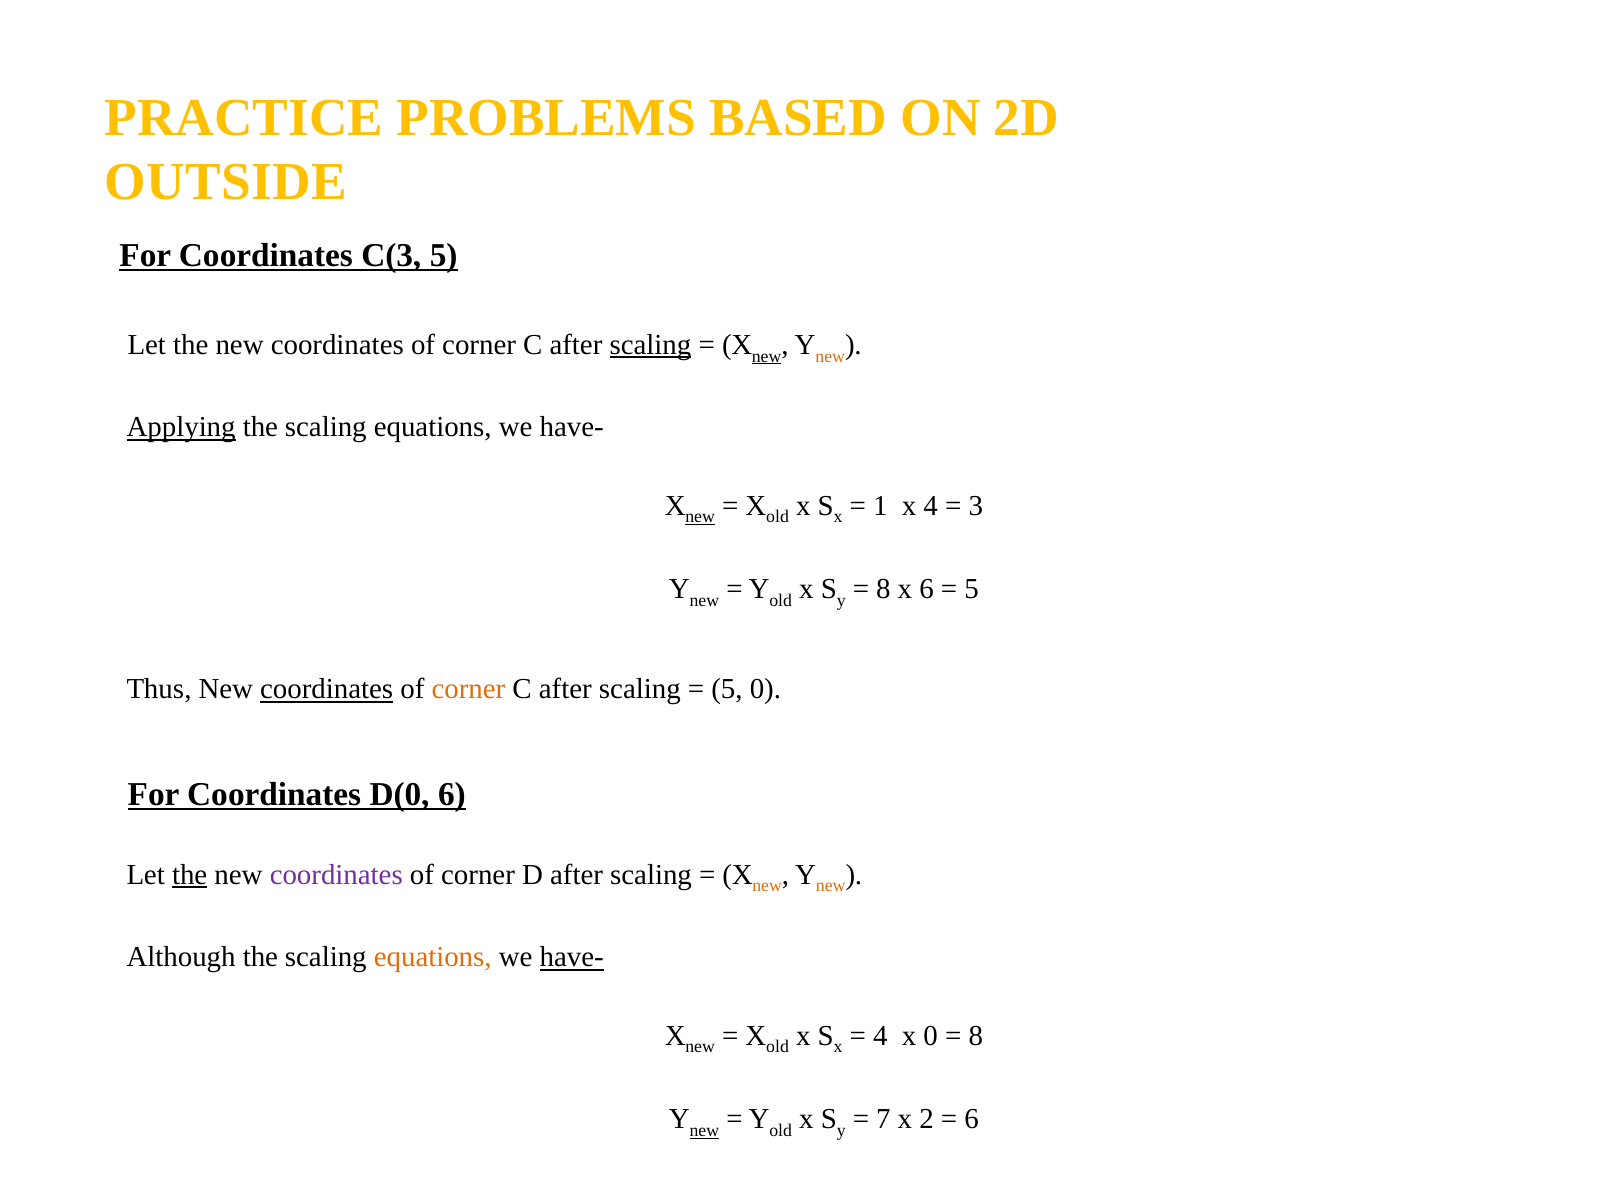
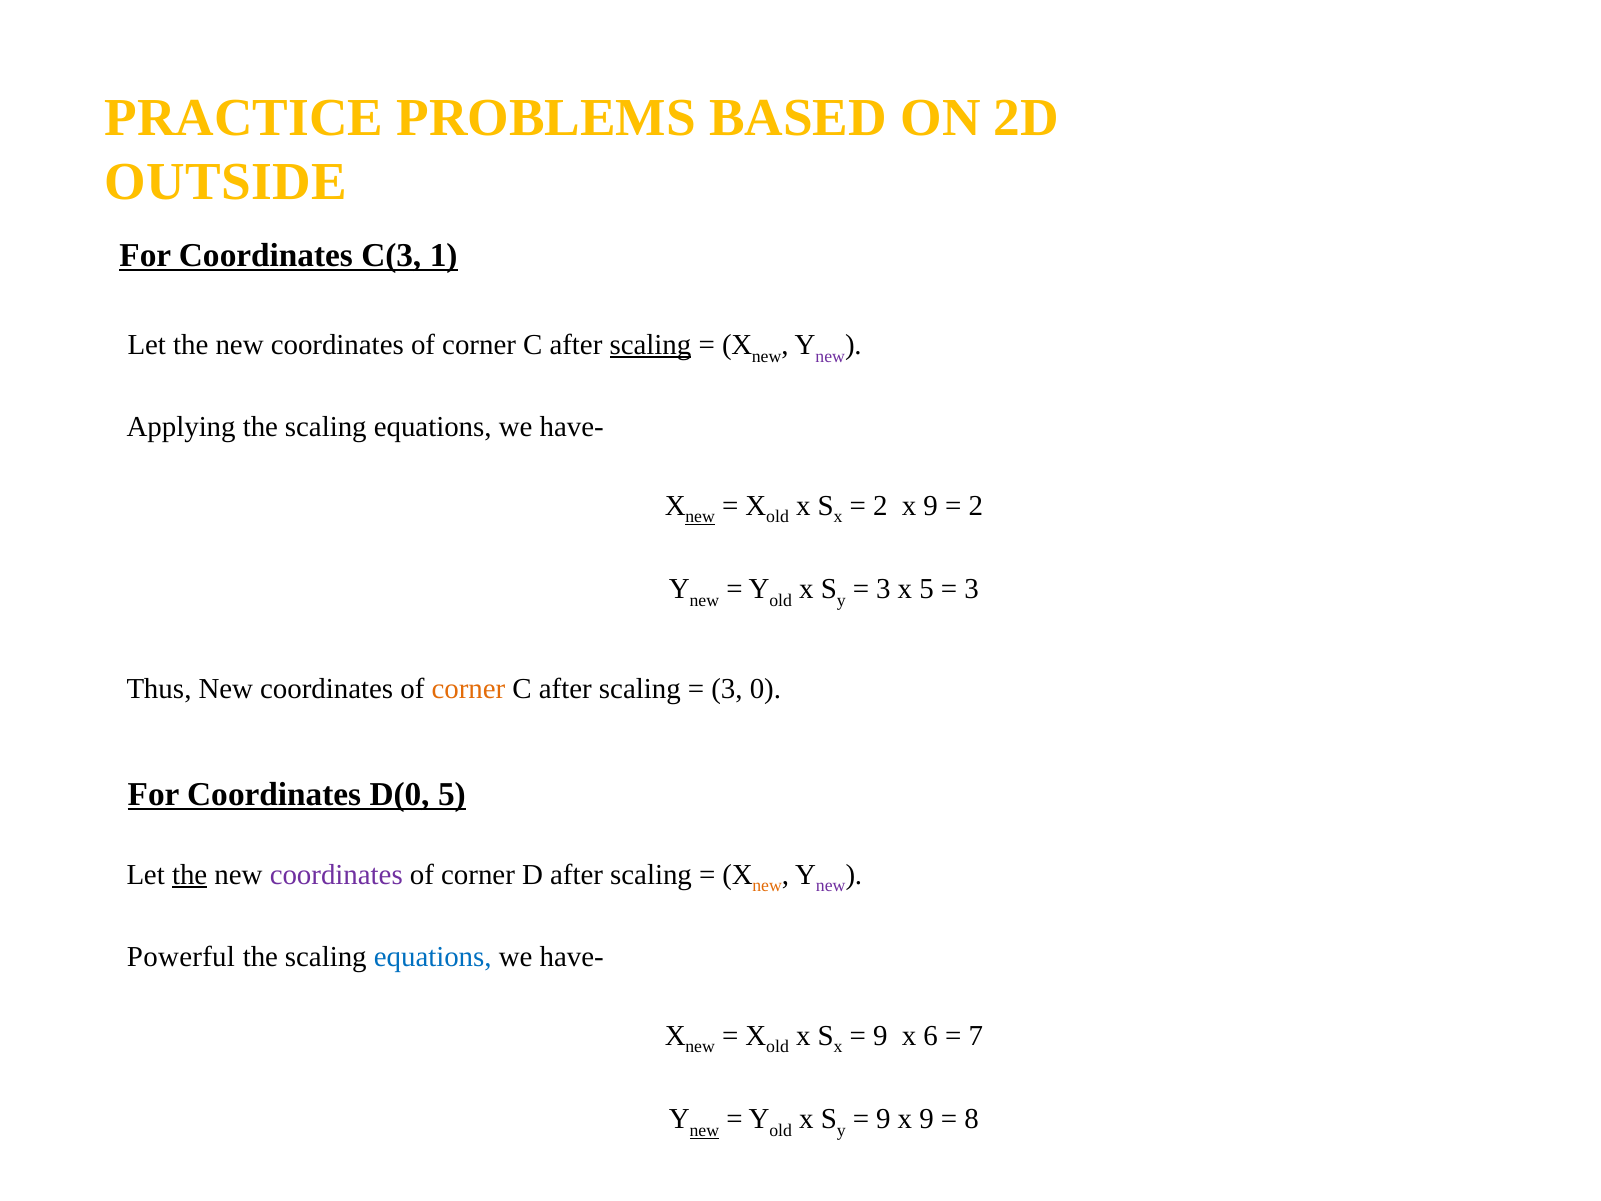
C(3 5: 5 -> 1
new at (767, 356) underline: present -> none
new at (830, 356) colour: orange -> purple
Applying underline: present -> none
1 at (880, 506): 1 -> 2
4 at (931, 506): 4 -> 9
3 at (976, 506): 3 -> 2
8 at (883, 589): 8 -> 3
x 6: 6 -> 5
5 at (972, 589): 5 -> 3
coordinates at (327, 689) underline: present -> none
5 at (727, 689): 5 -> 3
D(0 6: 6 -> 5
new at (831, 886) colour: orange -> purple
Although: Although -> Powerful
equations at (433, 957) colour: orange -> blue
have- at (572, 957) underline: present -> none
4 at (880, 1035): 4 -> 9
x 0: 0 -> 6
8 at (976, 1035): 8 -> 7
7 at (883, 1119): 7 -> 9
2 at (927, 1119): 2 -> 9
6 at (972, 1119): 6 -> 8
